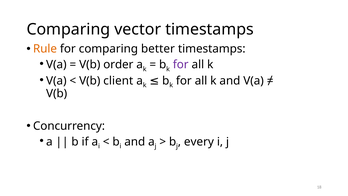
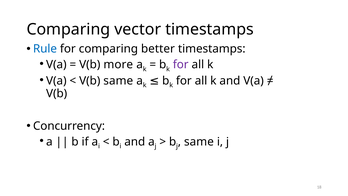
Rule colour: orange -> blue
order: order -> more
V(b client: client -> same
every at (199, 142): every -> same
